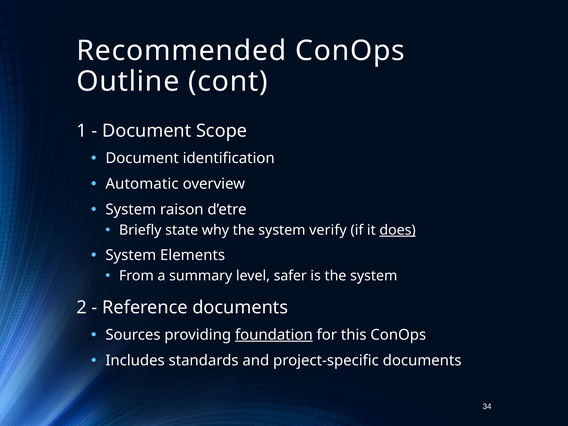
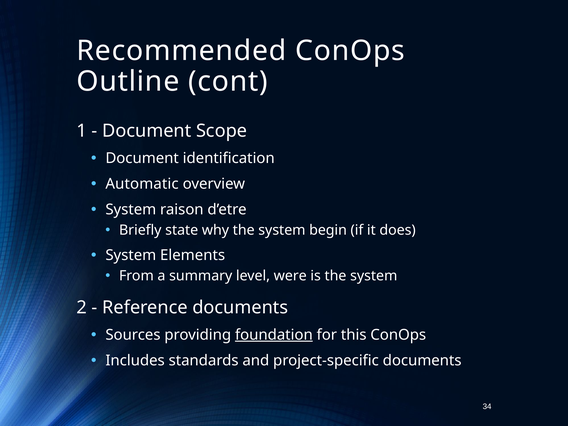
verify: verify -> begin
does underline: present -> none
safer: safer -> were
